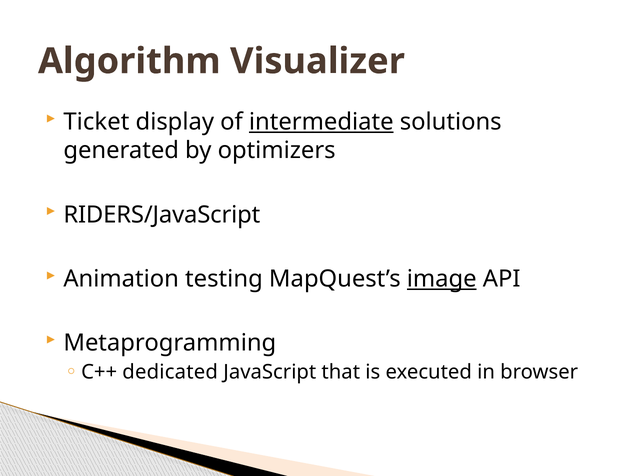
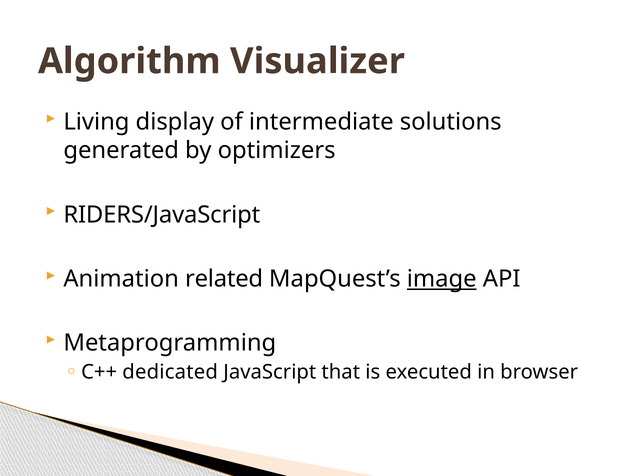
Ticket: Ticket -> Living
intermediate underline: present -> none
testing: testing -> related
